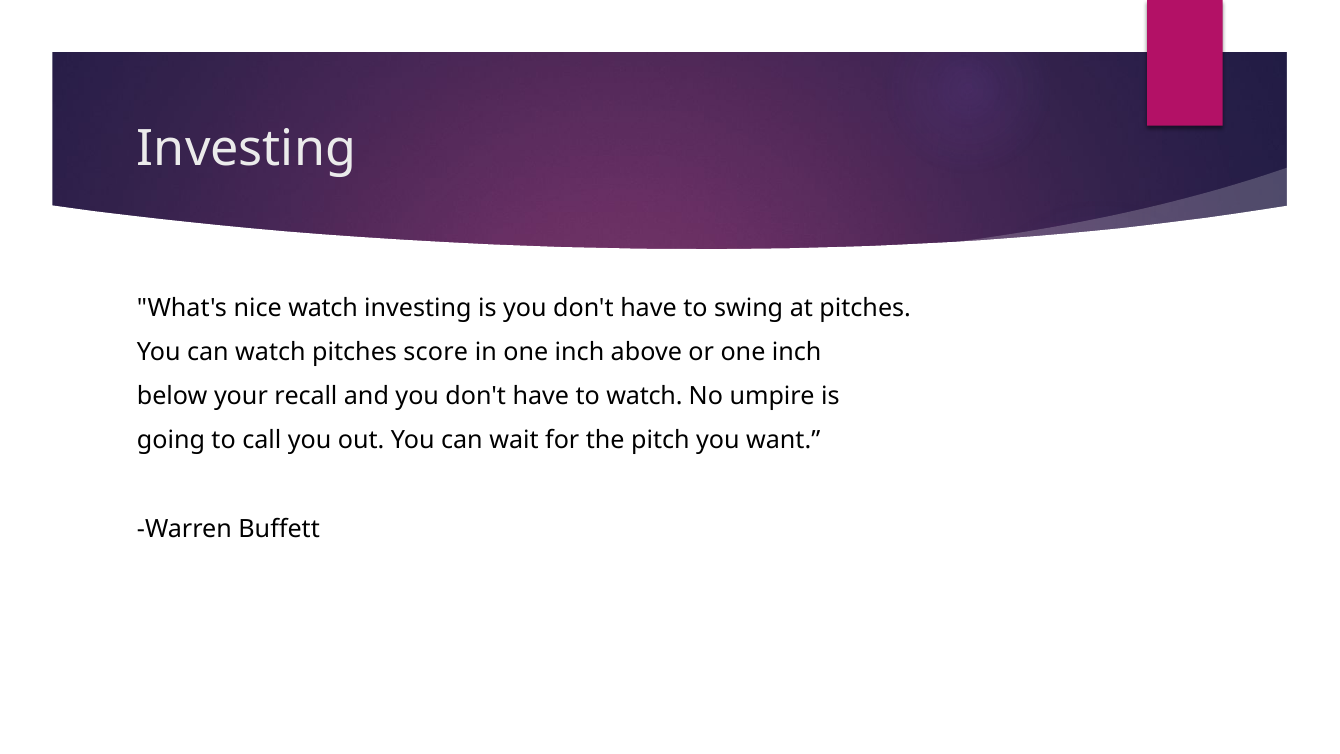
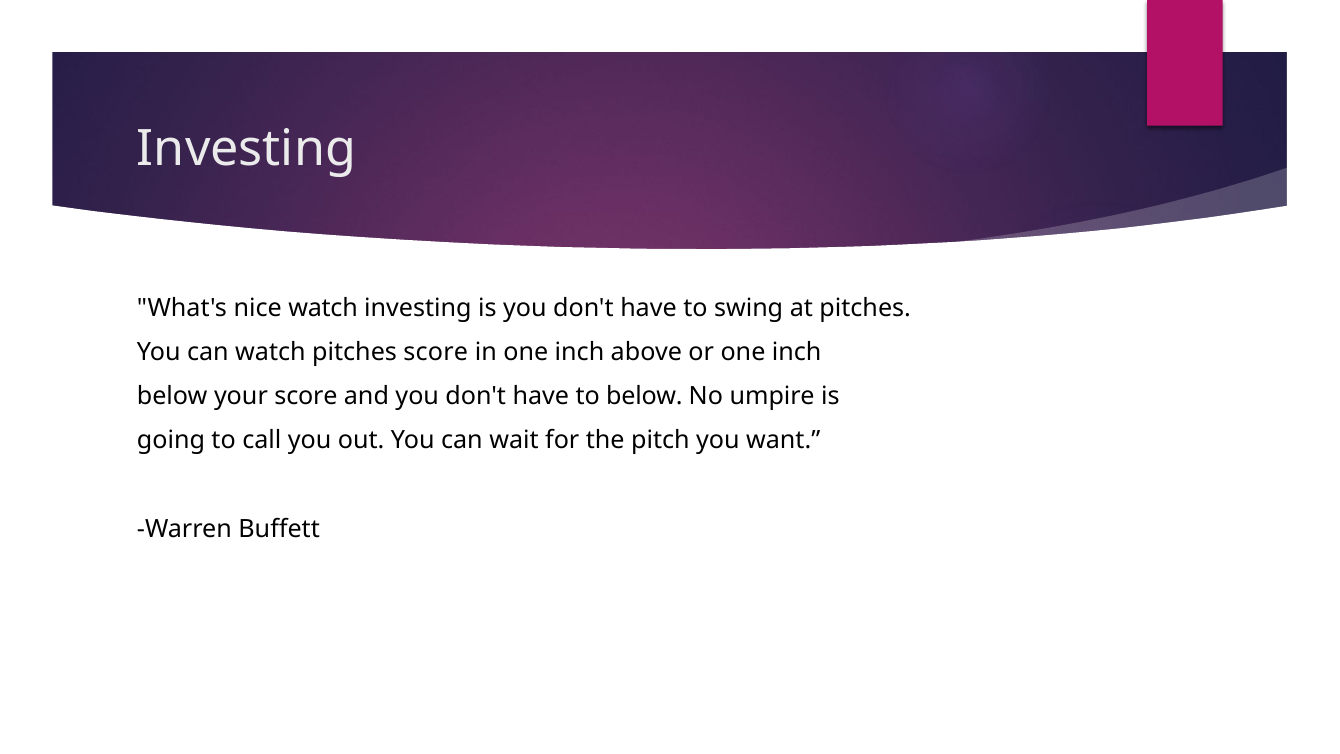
your recall: recall -> score
to watch: watch -> below
